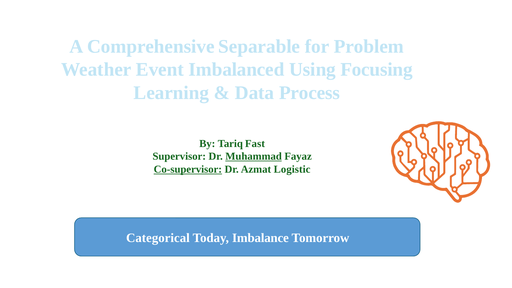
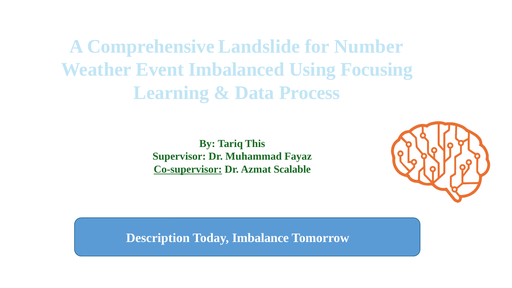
Separable: Separable -> Landslide
Problem: Problem -> Number
Fast: Fast -> This
Muhammad underline: present -> none
Logistic: Logistic -> Scalable
Categorical: Categorical -> Description
